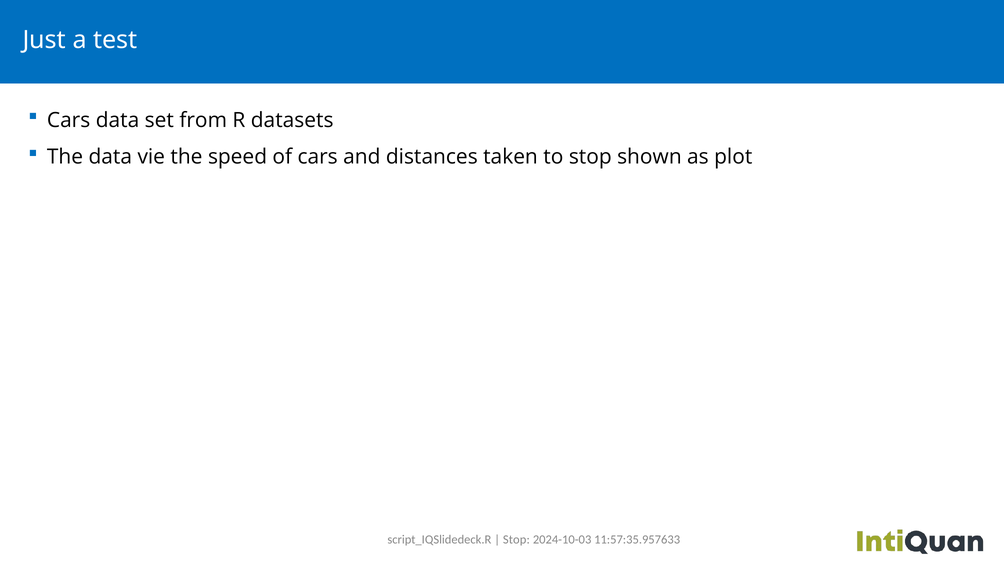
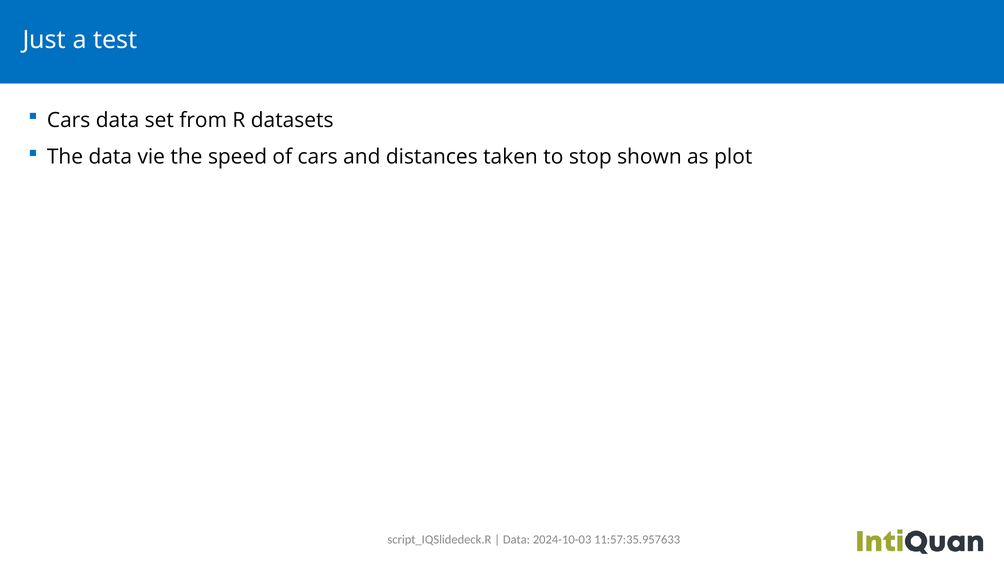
Stop at (516, 539): Stop -> Data
